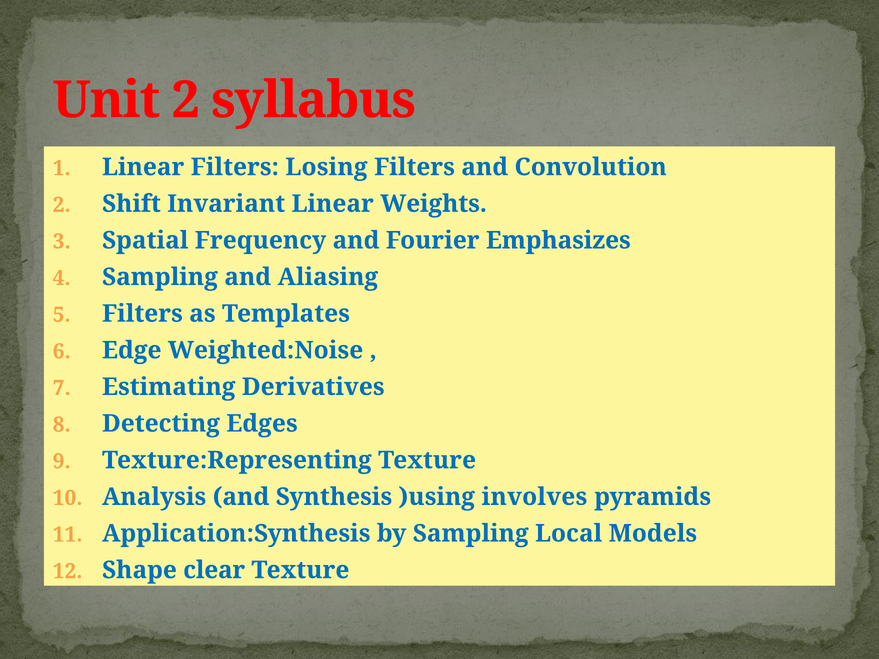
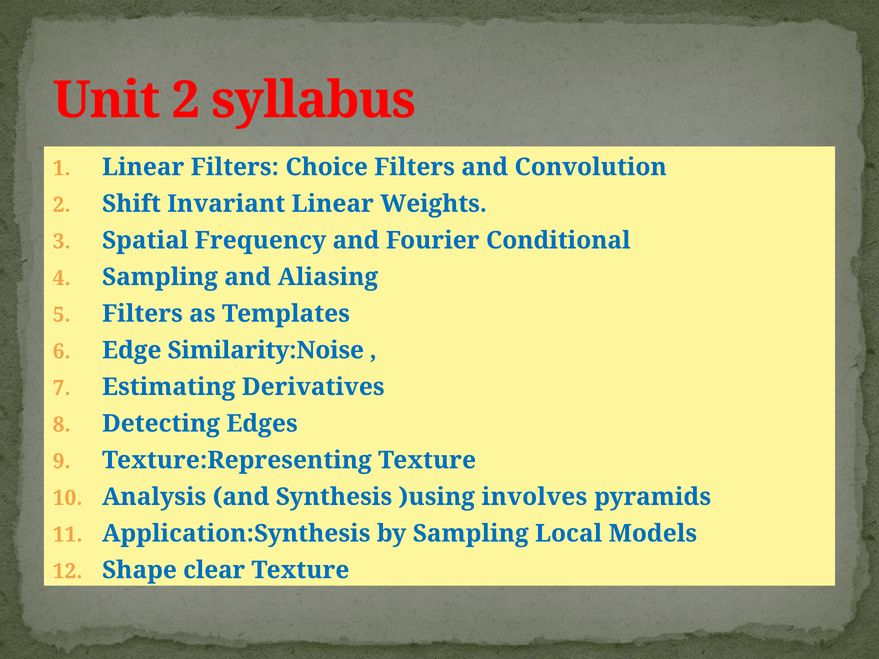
Losing: Losing -> Choice
Emphasizes: Emphasizes -> Conditional
Weighted:Noise: Weighted:Noise -> Similarity:Noise
